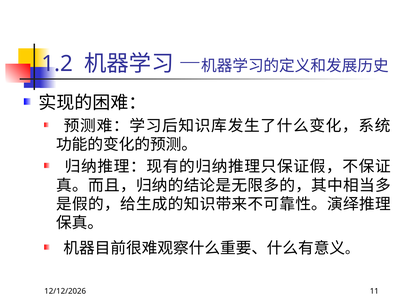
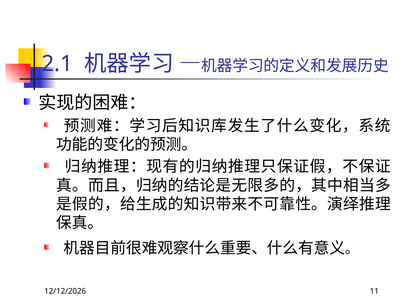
1.2: 1.2 -> 2.1
